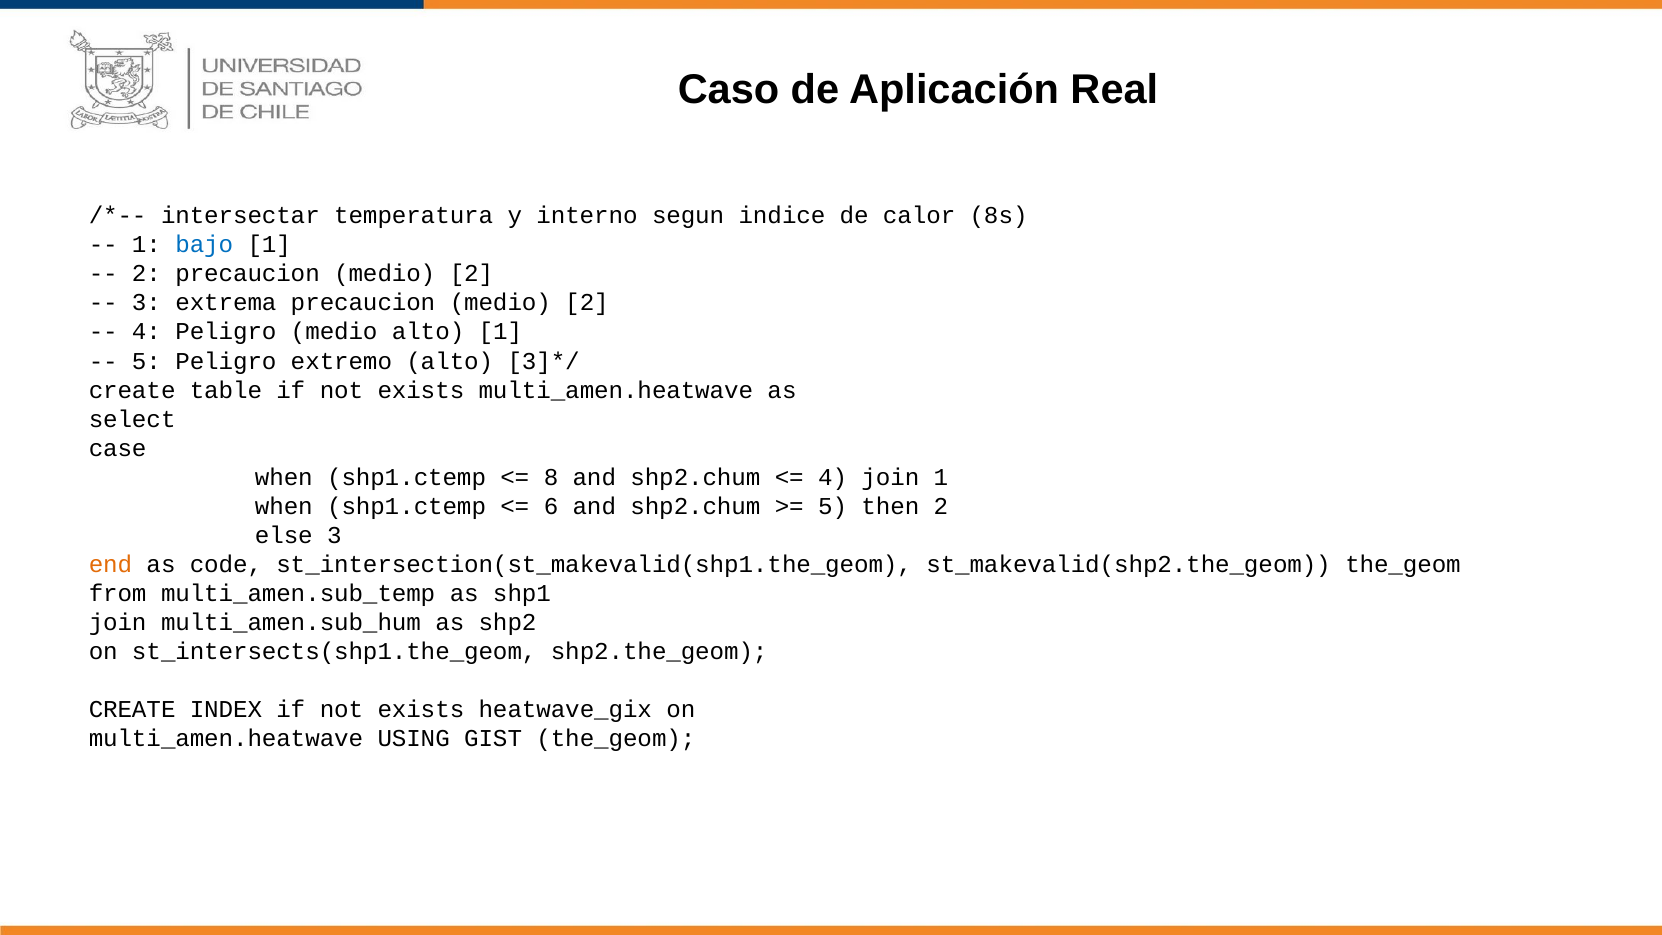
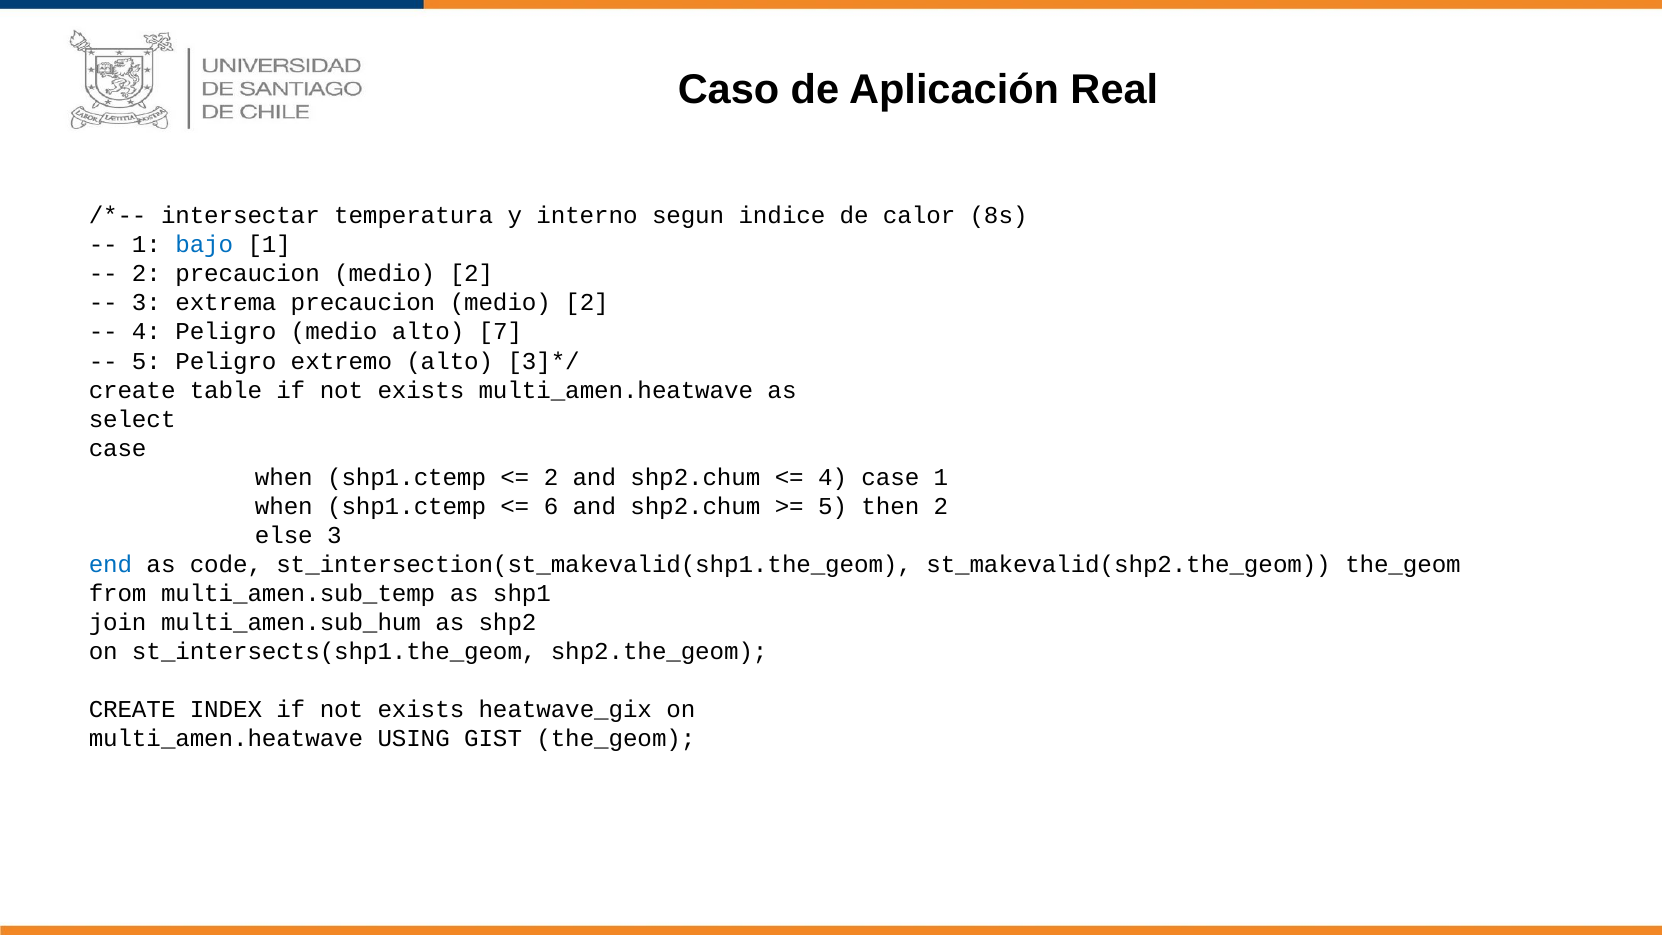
alto 1: 1 -> 7
8 at (551, 477): 8 -> 2
4 join: join -> case
end colour: orange -> blue
